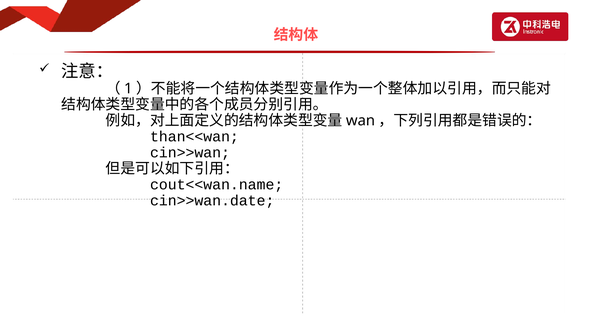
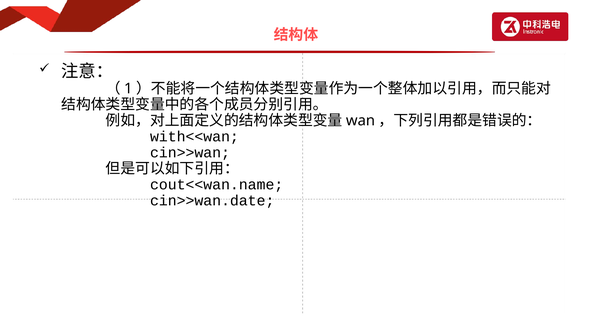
than<<wan: than<<wan -> with<<wan
